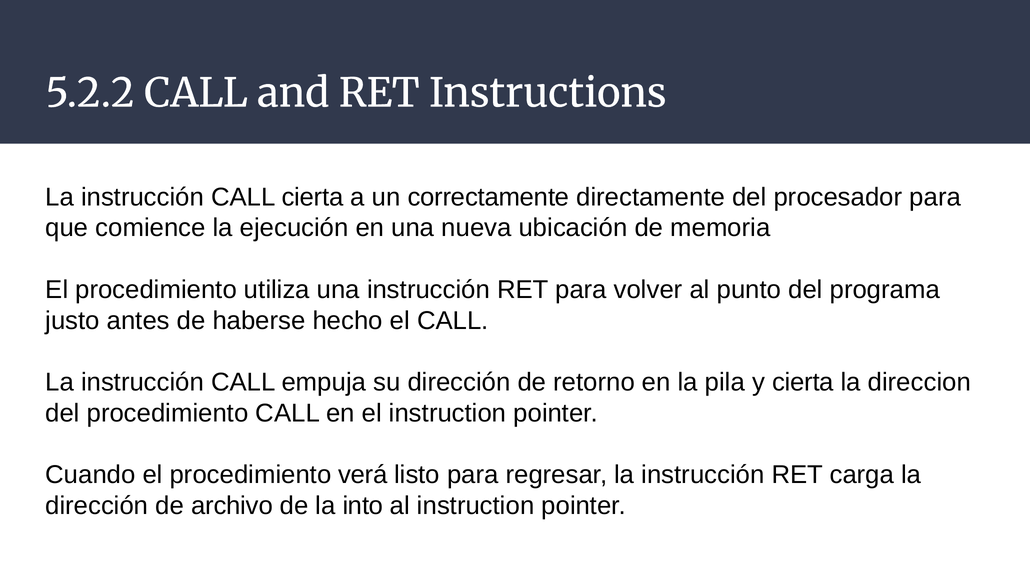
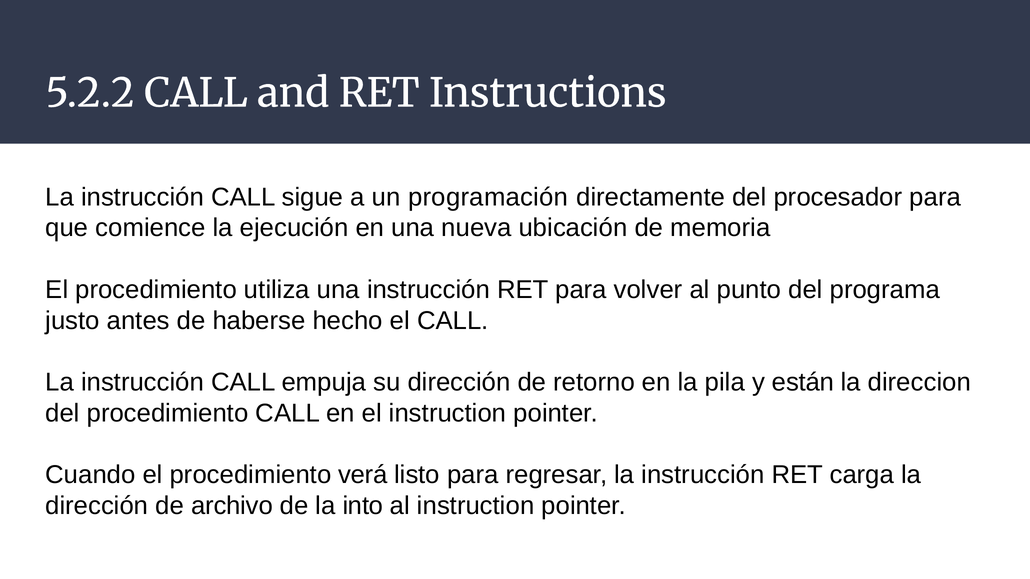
CALL cierta: cierta -> sigue
correctamente: correctamente -> programación
y cierta: cierta -> están
